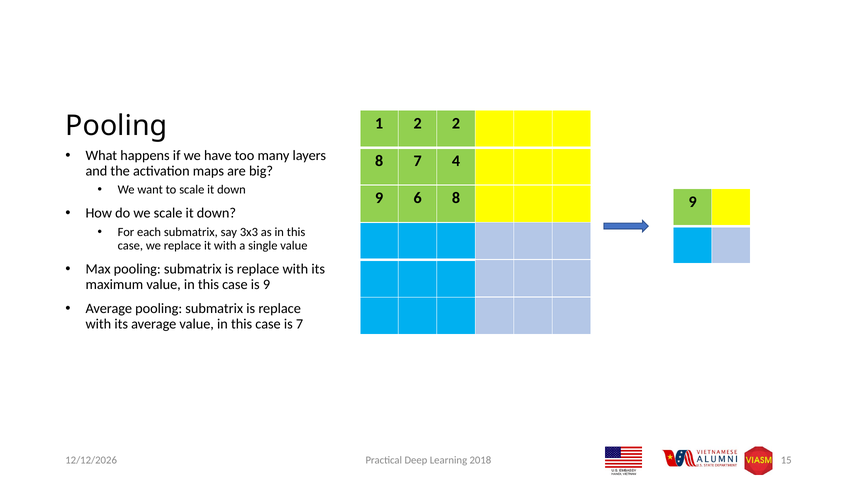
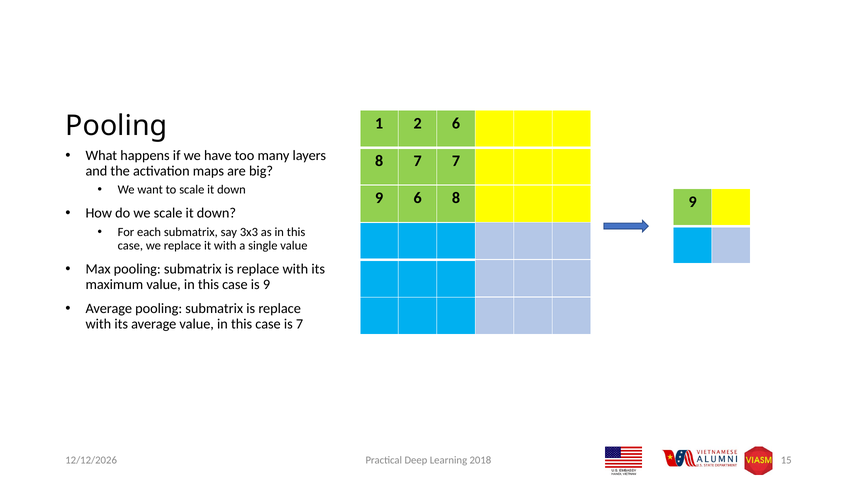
2 2: 2 -> 6
7 4: 4 -> 7
